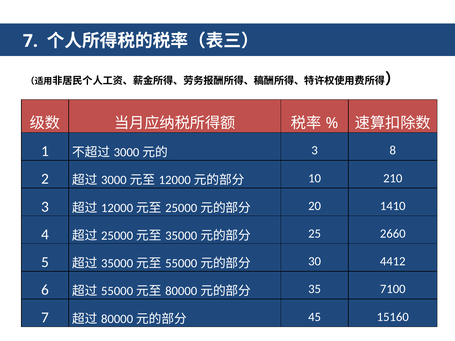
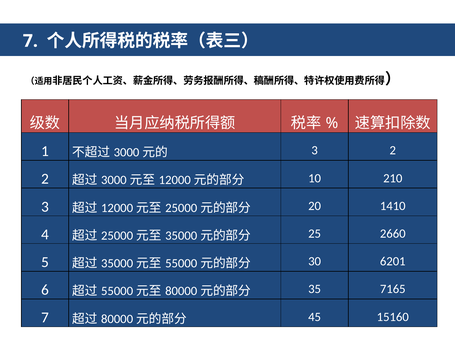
3 8: 8 -> 2
4412: 4412 -> 6201
7100: 7100 -> 7165
